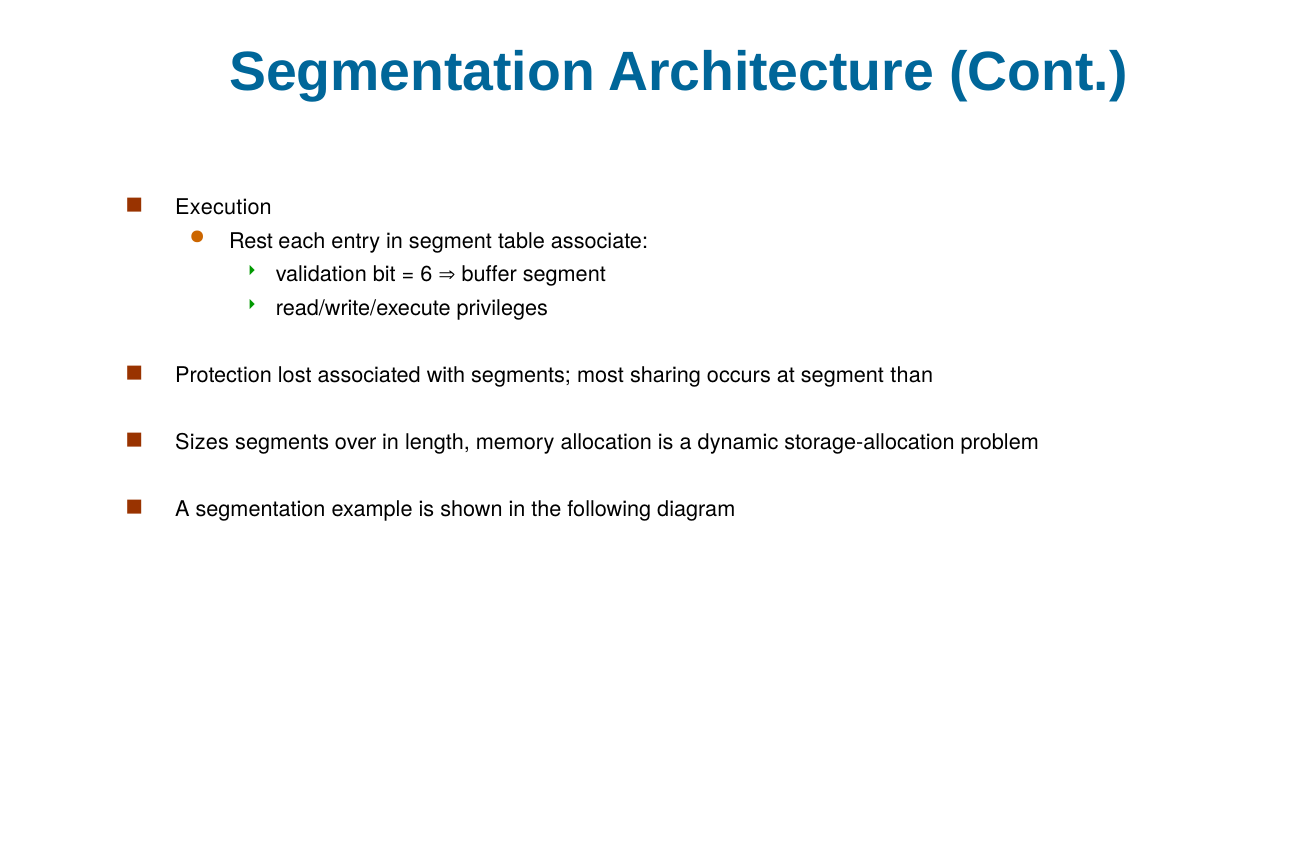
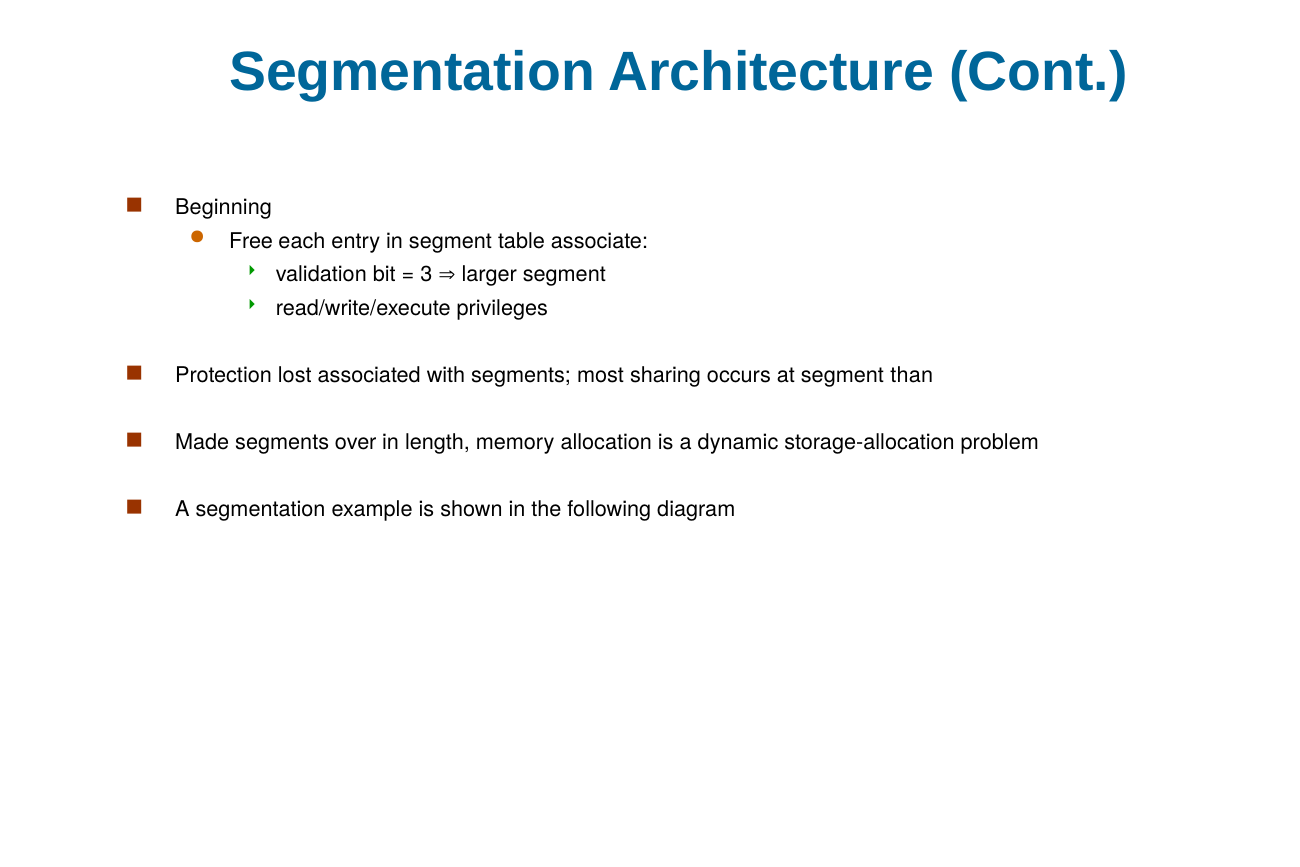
Execution: Execution -> Beginning
Rest: Rest -> Free
6: 6 -> 3
buffer: buffer -> larger
Sizes: Sizes -> Made
